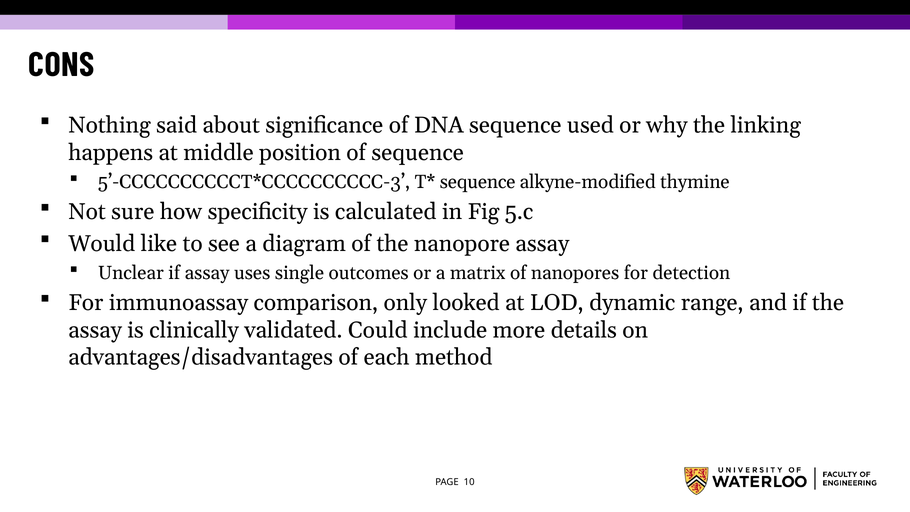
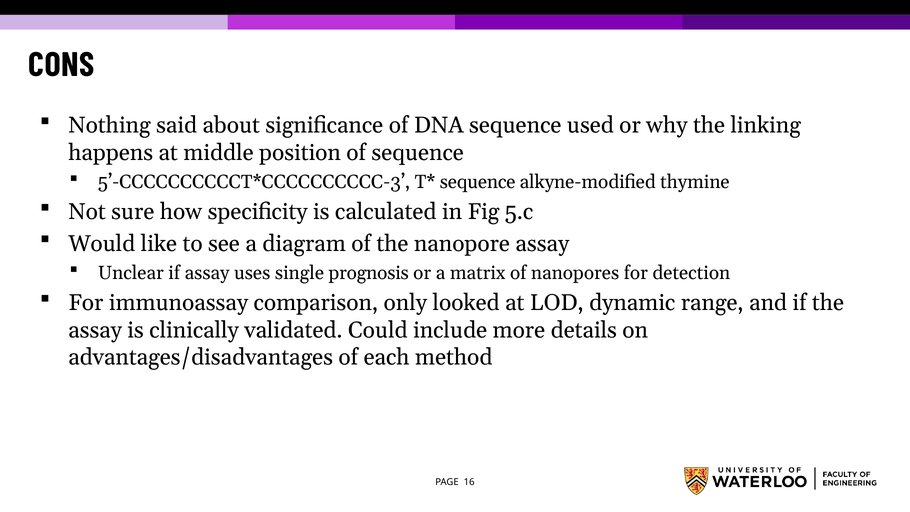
outcomes: outcomes -> prognosis
10: 10 -> 16
